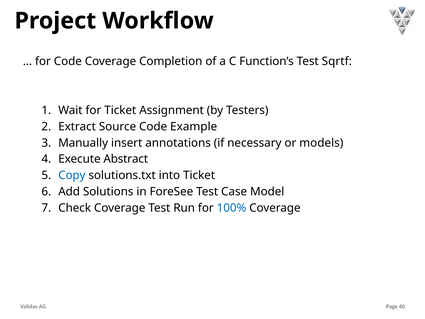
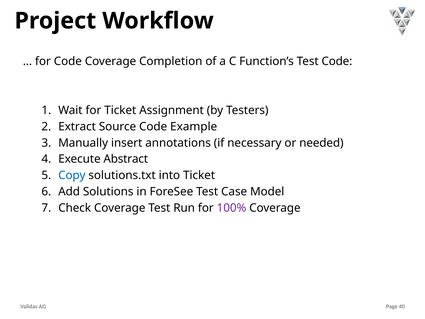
Test Sqrtf: Sqrtf -> Code
models: models -> needed
100% colour: blue -> purple
